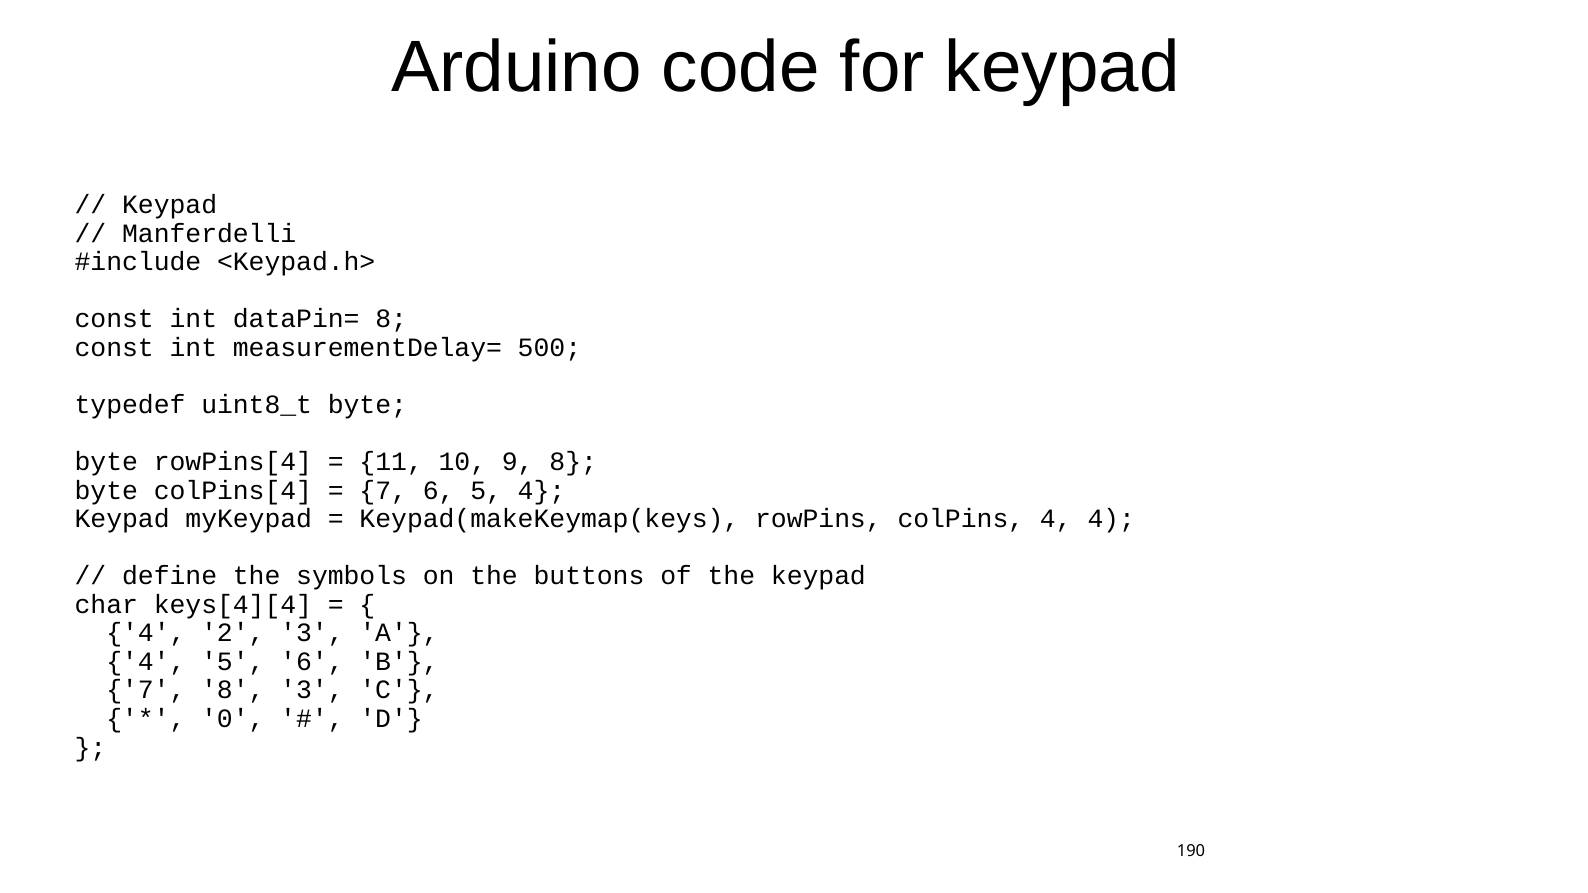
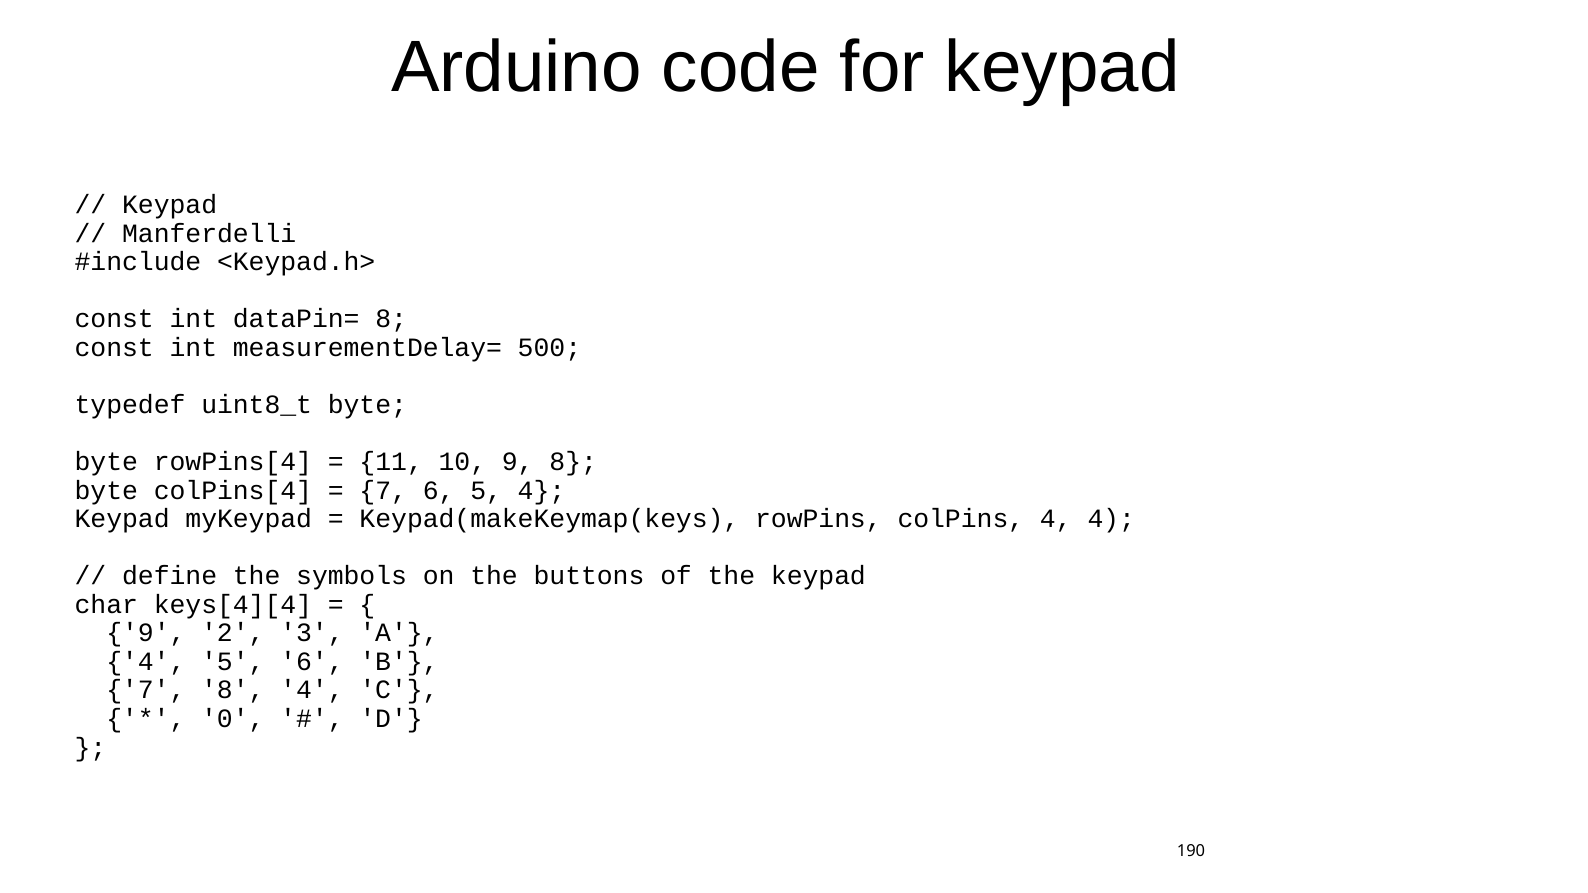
4 at (146, 633): 4 -> 9
8 3: 3 -> 4
